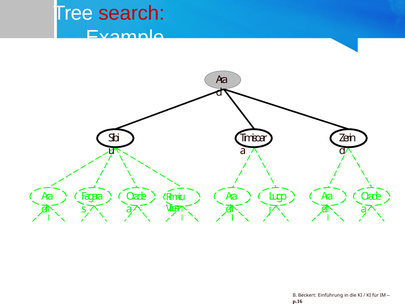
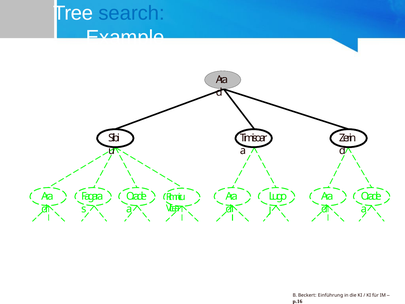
search colour: red -> blue
